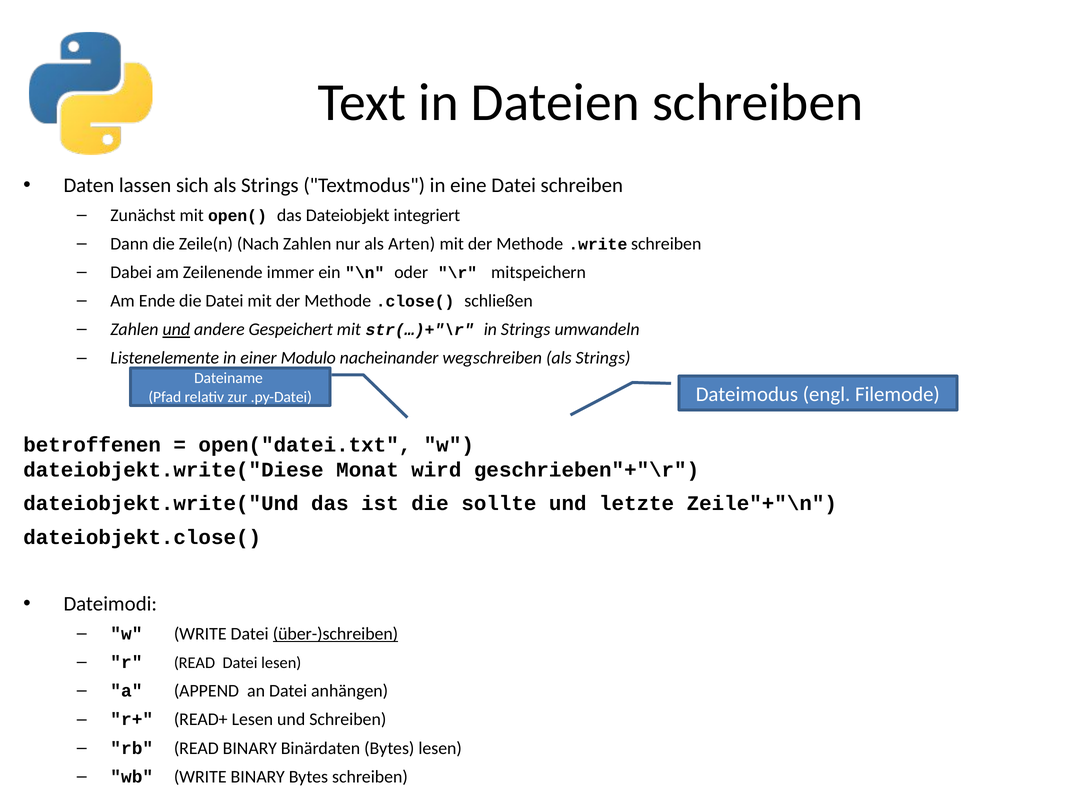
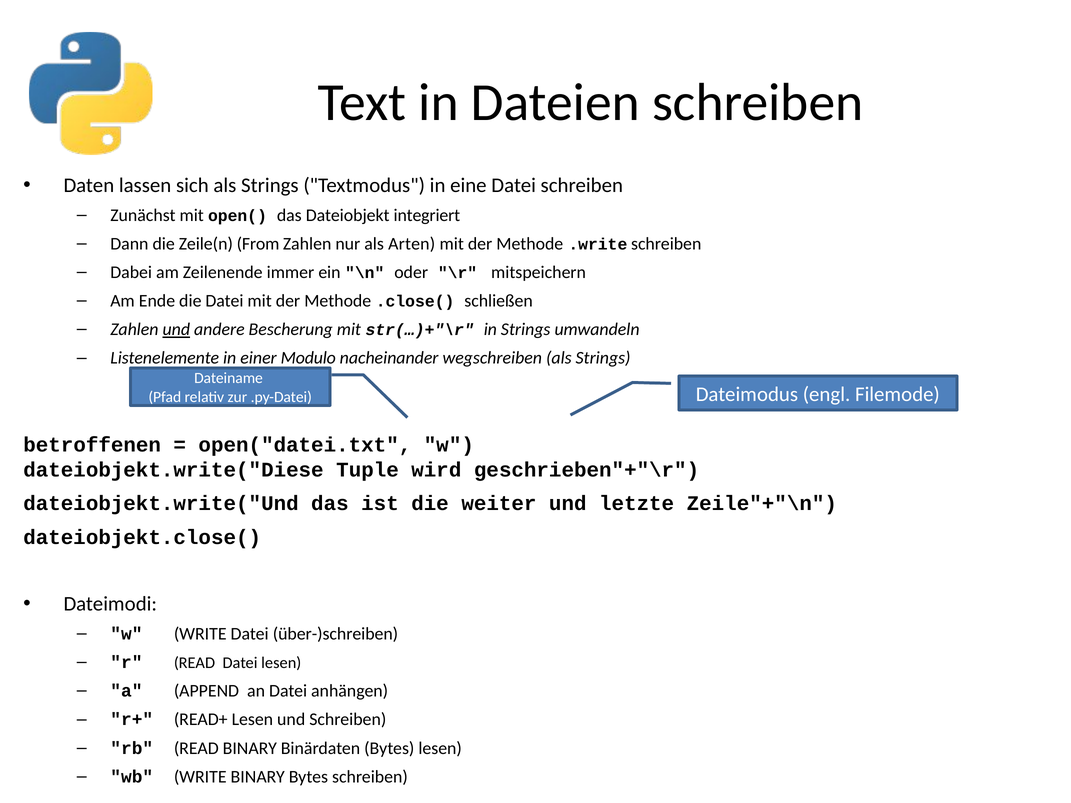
Nach: Nach -> From
Gespeichert: Gespeichert -> Bescherung
Monat: Monat -> Tuple
sollte: sollte -> weiter
über-)schreiben underline: present -> none
